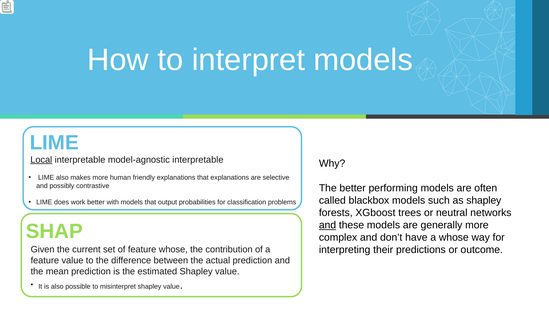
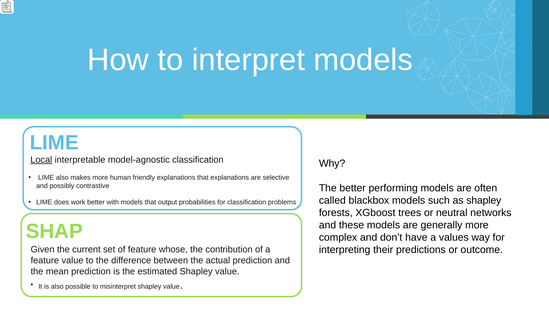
model-agnostic interpretable: interpretable -> classification
and at (327, 225) underline: present -> none
a whose: whose -> values
